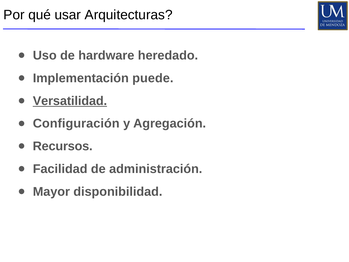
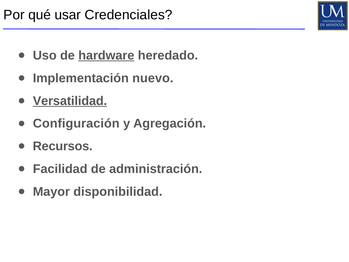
Arquitecturas: Arquitecturas -> Credenciales
hardware underline: none -> present
puede: puede -> nuevo
